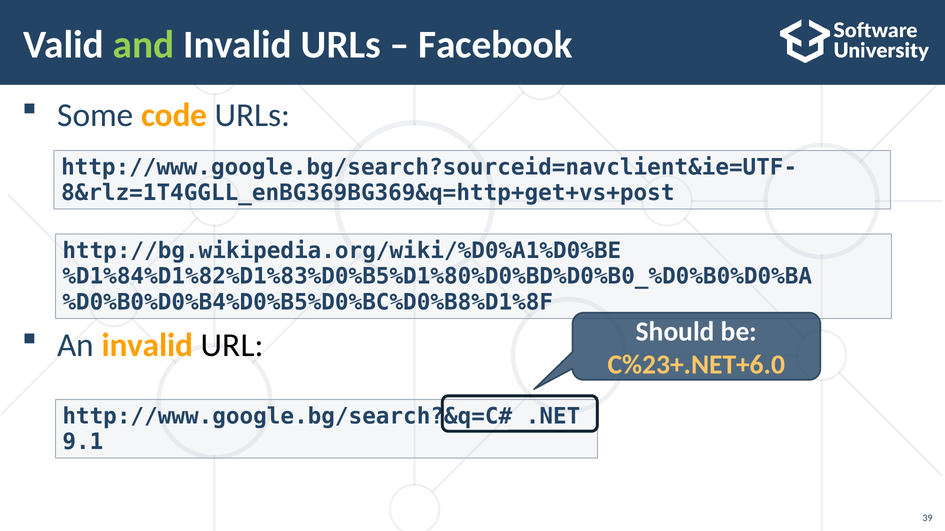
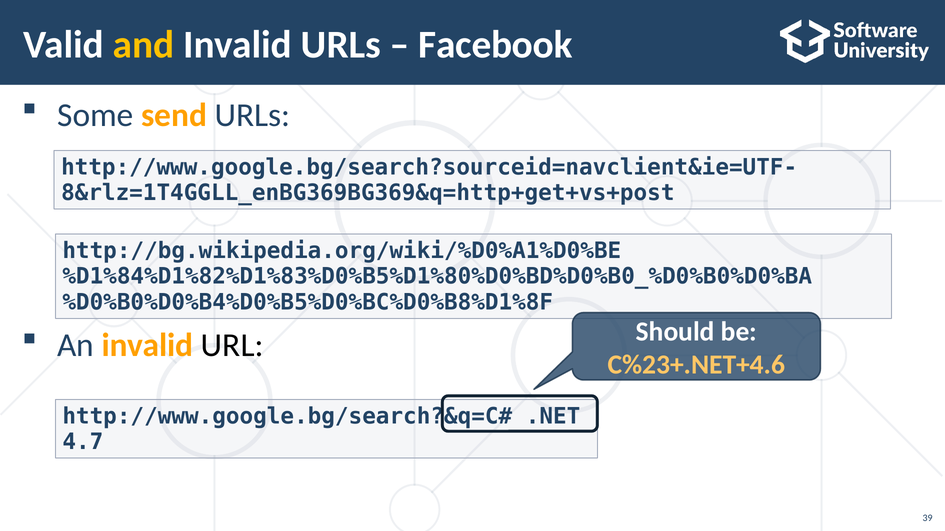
and colour: light green -> yellow
code: code -> send
C%23+.NET+6.0: C%23+.NET+6.0 -> C%23+.NET+4.6
9.1: 9.1 -> 4.7
